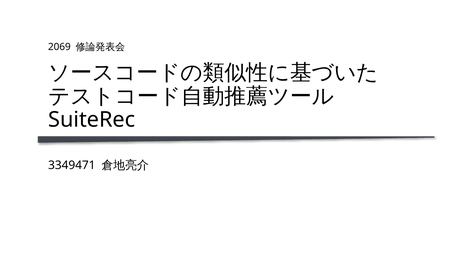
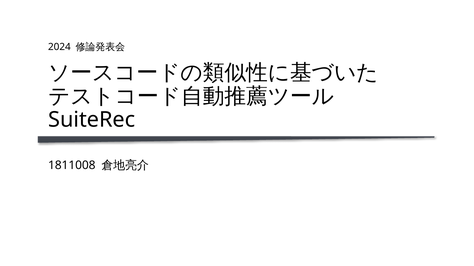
2069: 2069 -> 2024
3349471: 3349471 -> 1811008
